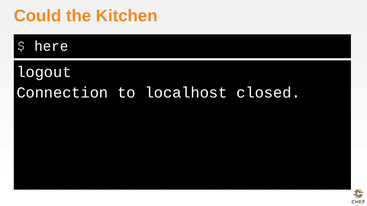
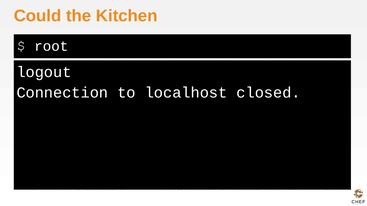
here: here -> root
